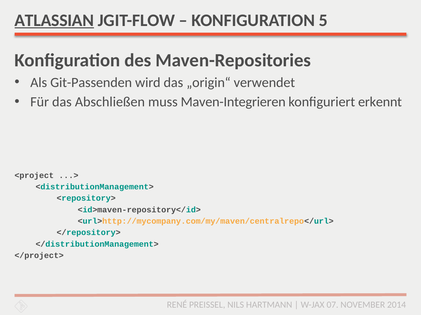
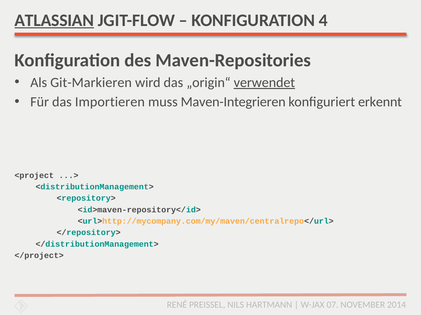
5: 5 -> 4
Git-Passenden: Git-Passenden -> Git-Markieren
verwendet underline: none -> present
Abschließen: Abschließen -> Importieren
